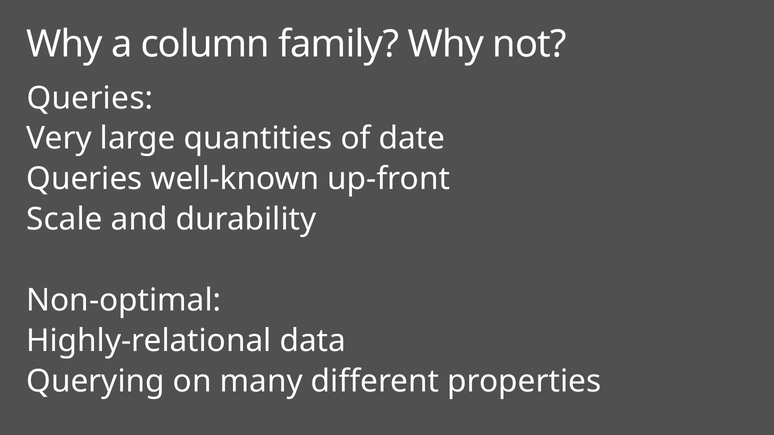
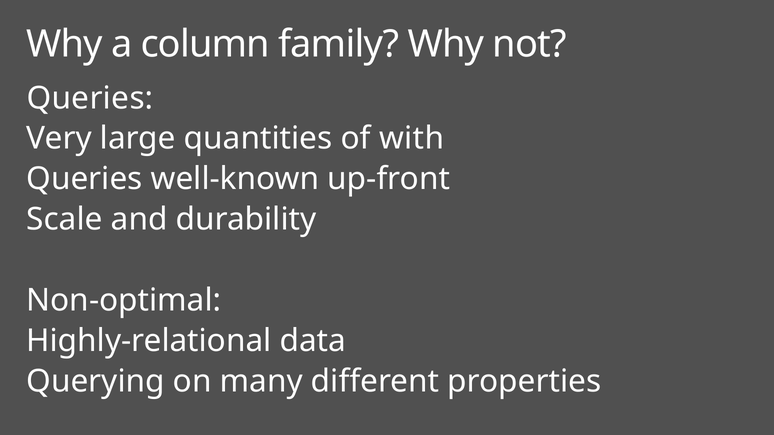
date: date -> with
